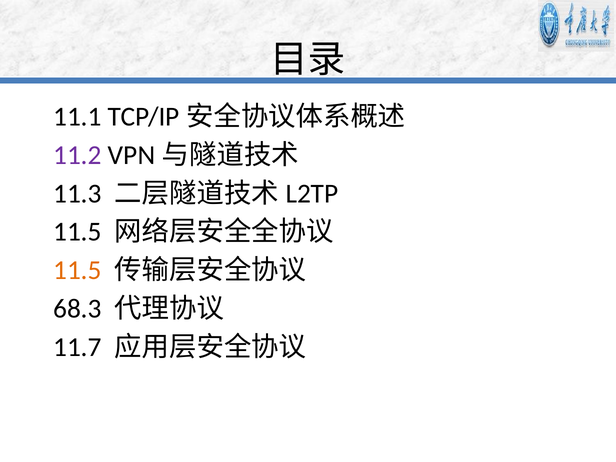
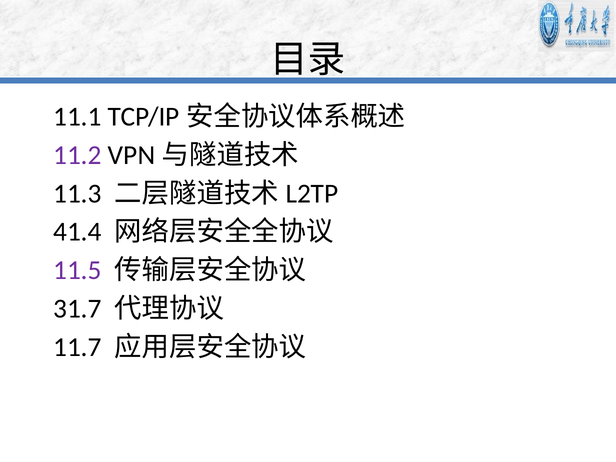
11.5 at (77, 232): 11.5 -> 41.4
11.5 at (77, 270) colour: orange -> purple
68.3: 68.3 -> 31.7
